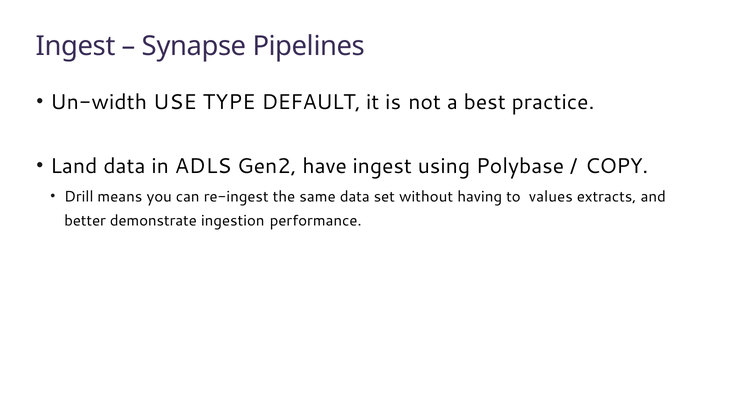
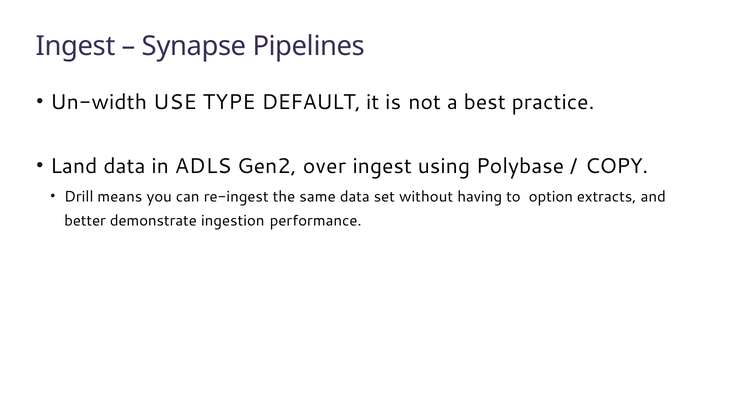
have: have -> over
values: values -> option
